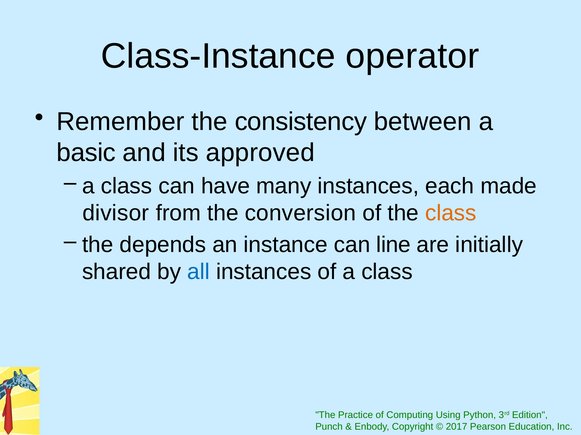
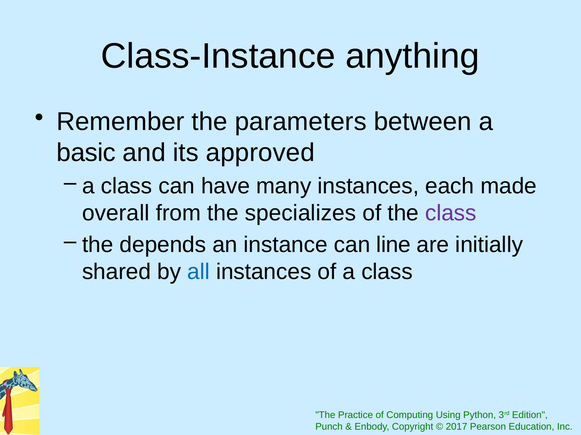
operator: operator -> anything
consistency: consistency -> parameters
divisor: divisor -> overall
conversion: conversion -> specializes
class at (451, 213) colour: orange -> purple
